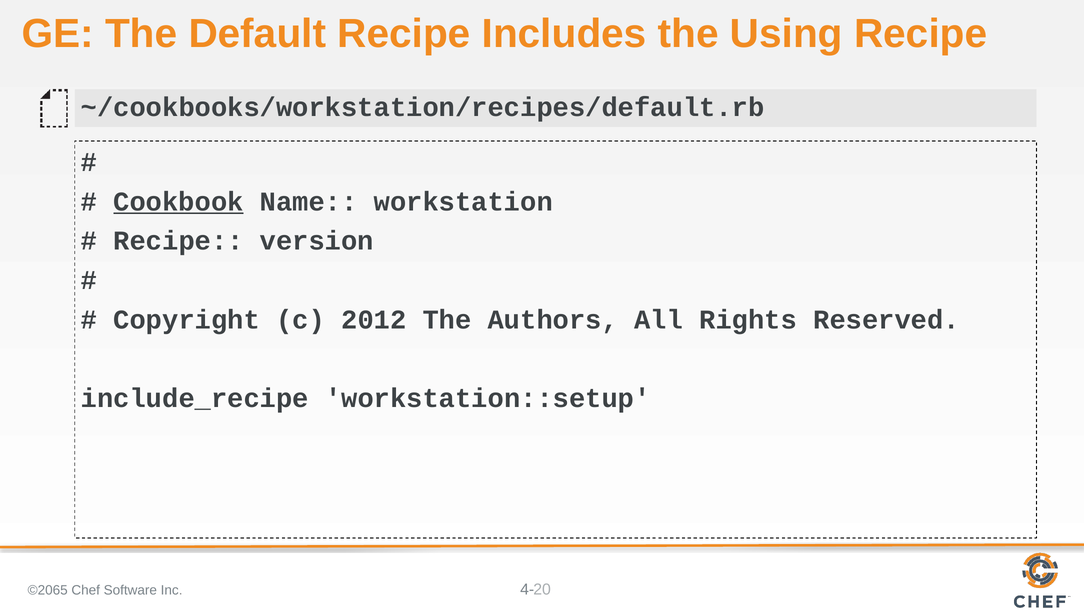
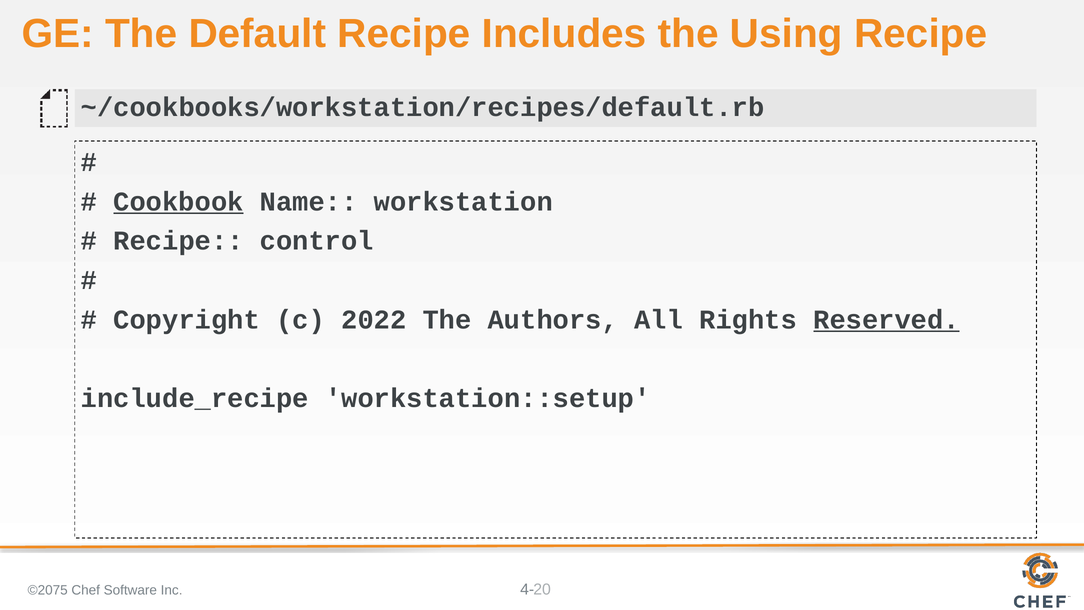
version: version -> control
2012: 2012 -> 2022
Reserved underline: none -> present
©2065: ©2065 -> ©2075
